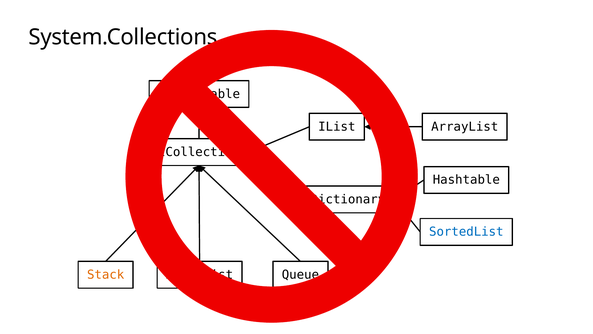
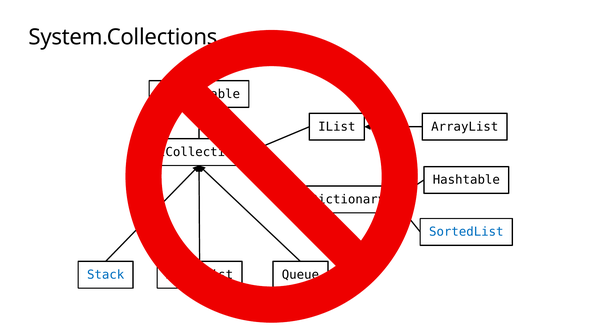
Stack colour: orange -> blue
